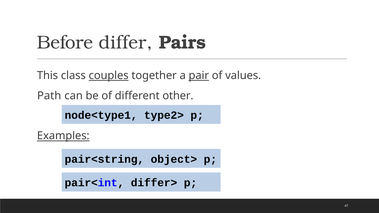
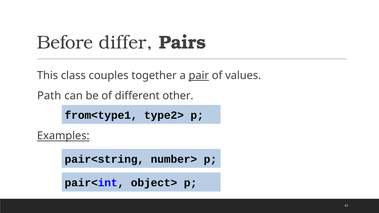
couples underline: present -> none
node<type1: node<type1 -> from<type1
object>: object> -> number>
differ>: differ> -> object>
